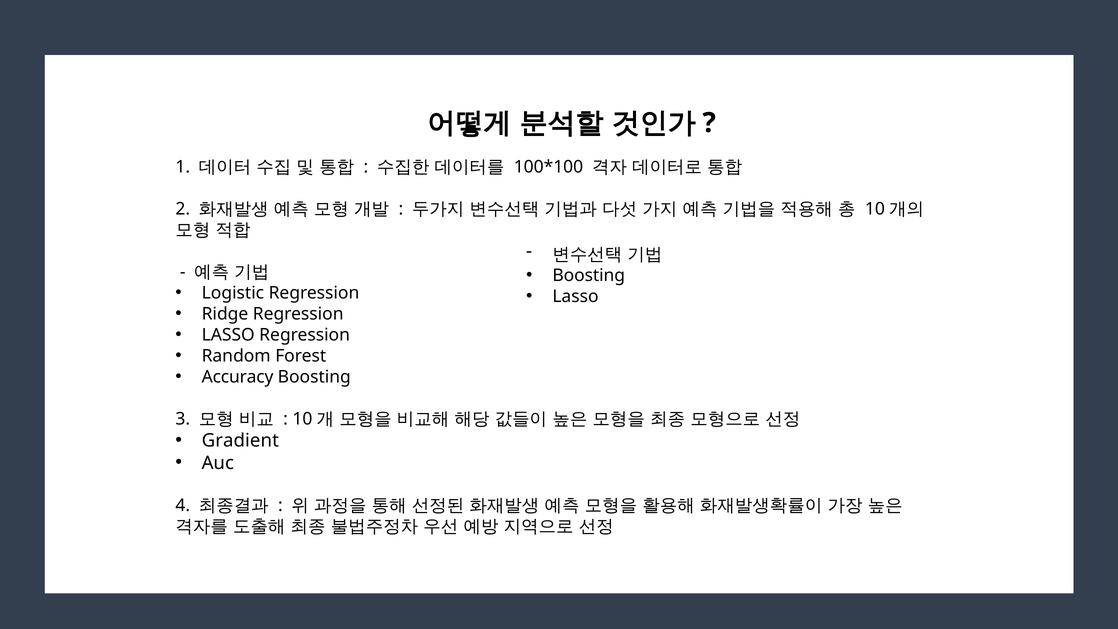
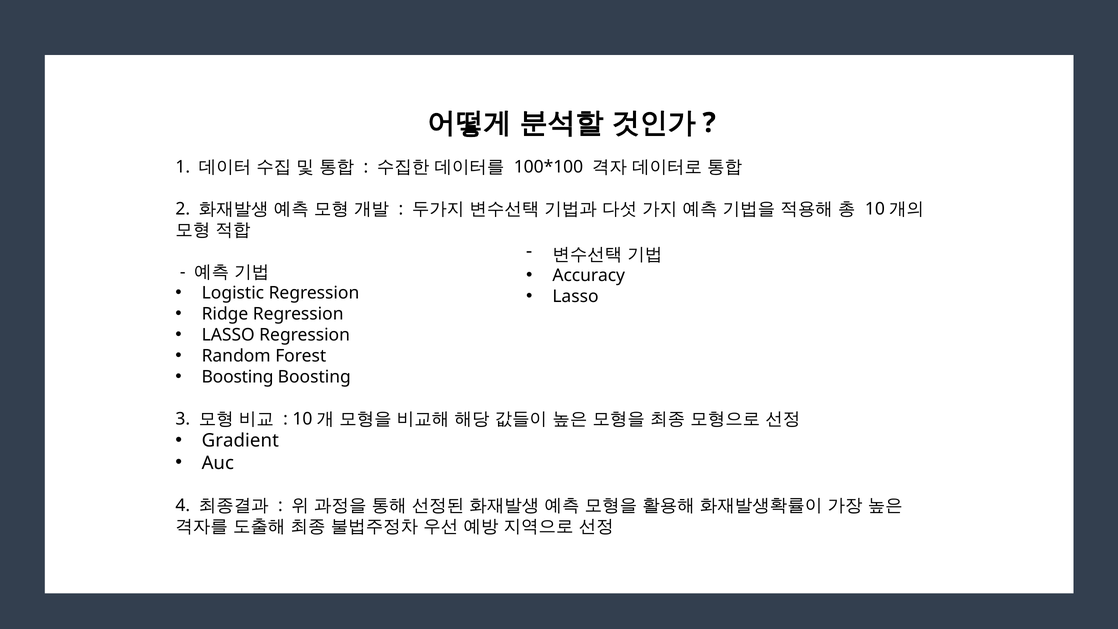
Boosting at (589, 275): Boosting -> Accuracy
Accuracy at (238, 377): Accuracy -> Boosting
